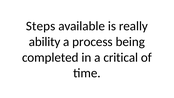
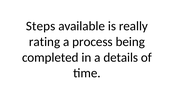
ability: ability -> rating
critical: critical -> details
